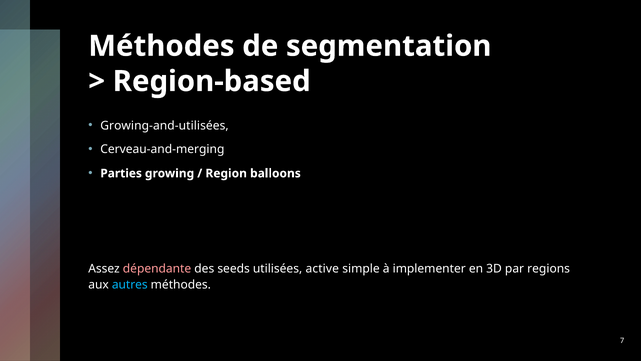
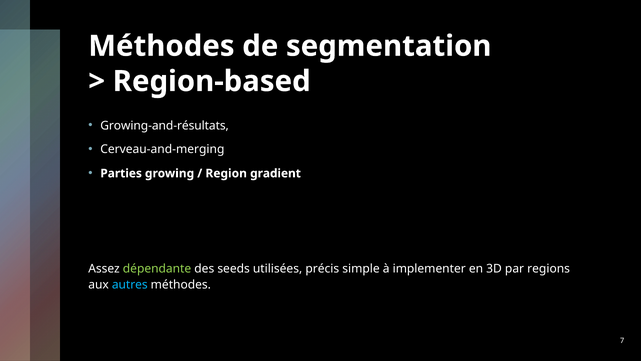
Growing-and-utilisées: Growing-and-utilisées -> Growing-and-résultats
balloons: balloons -> gradient
dépendante colour: pink -> light green
active: active -> précis
